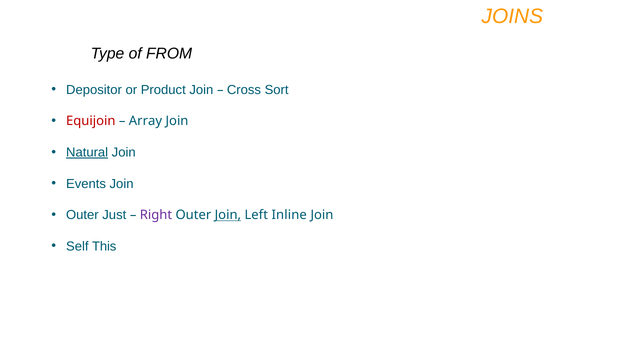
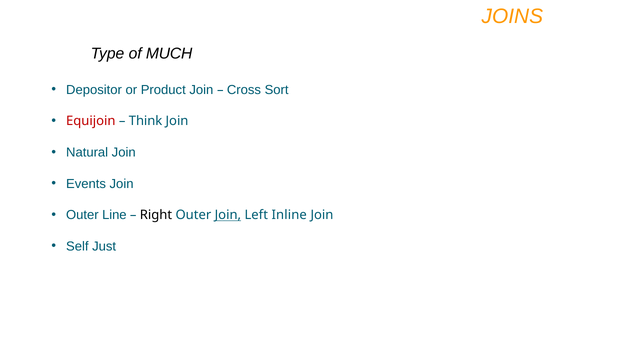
FROM: FROM -> MUCH
Array: Array -> Think
Natural underline: present -> none
Just: Just -> Line
Right colour: purple -> black
This: This -> Just
